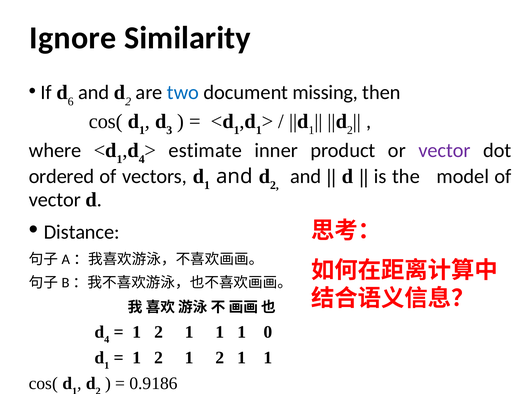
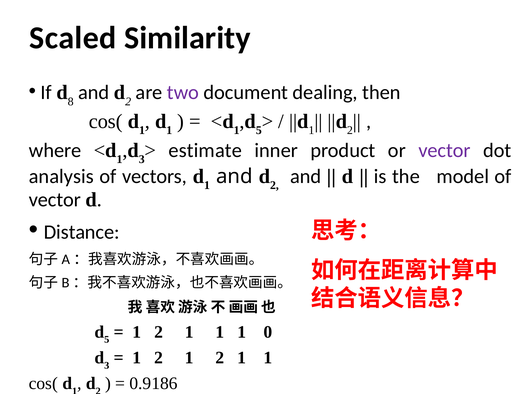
Ignore: Ignore -> Scaled
6: 6 -> 8
two colour: blue -> purple
missing: missing -> dealing
3 at (169, 130): 3 -> 1
1 at (259, 130): 1 -> 5
4 at (142, 159): 4 -> 3
ordered: ordered -> analysis
d 4: 4 -> 5
1 at (107, 365): 1 -> 3
